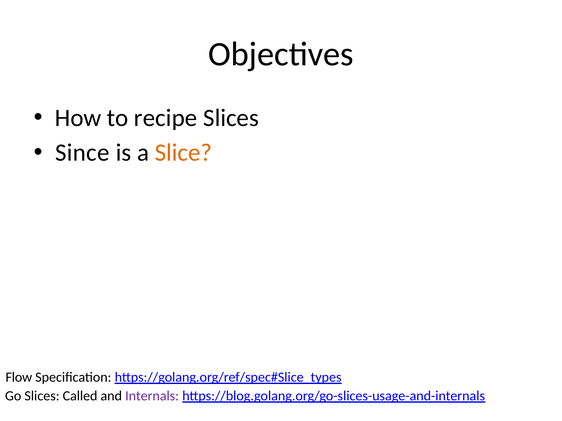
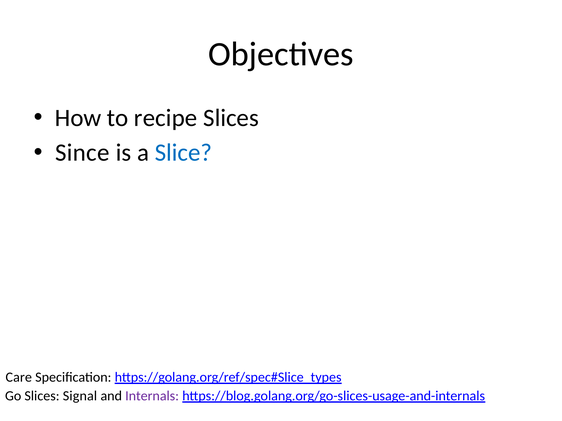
Slice colour: orange -> blue
Flow: Flow -> Care
Called: Called -> Signal
